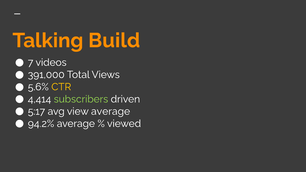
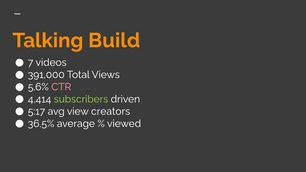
CTR colour: yellow -> pink
view average: average -> creators
94.2%: 94.2% -> 36.5%
